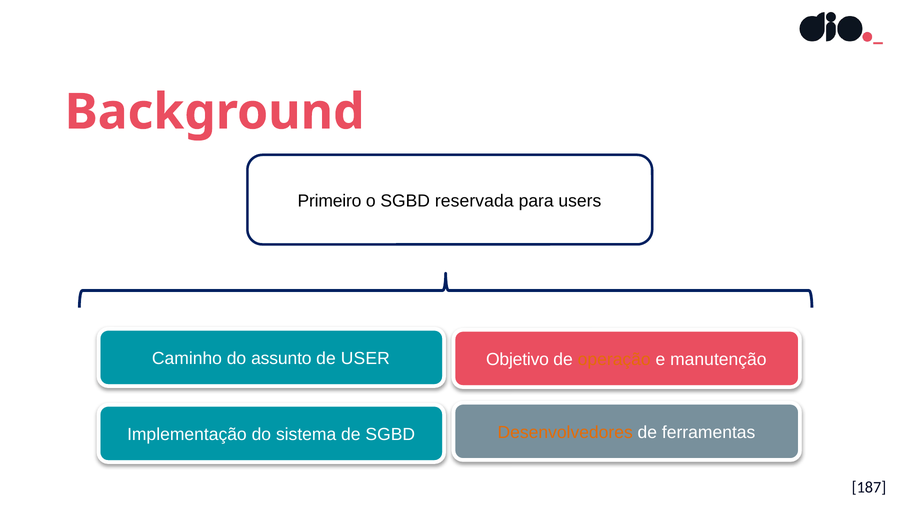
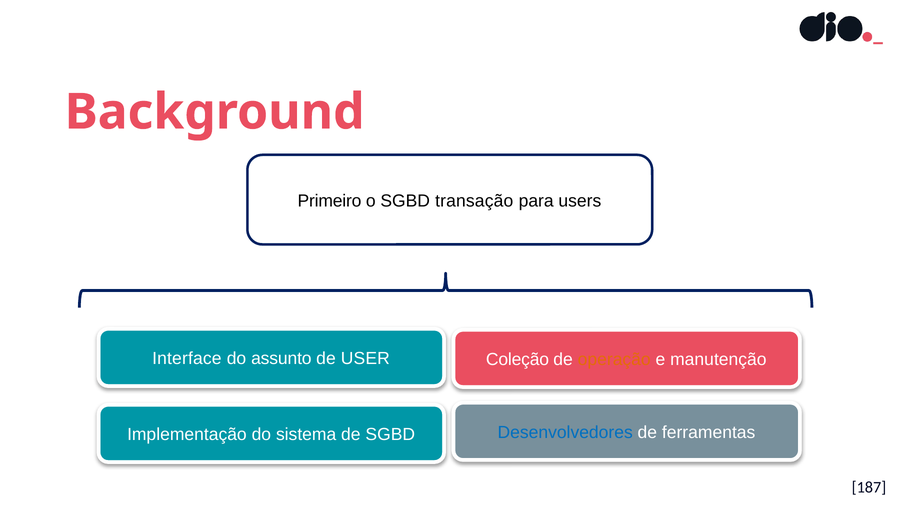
reservada: reservada -> transação
Caminho: Caminho -> Interface
Objetivo: Objetivo -> Coleção
Desenvolvedores colour: orange -> blue
